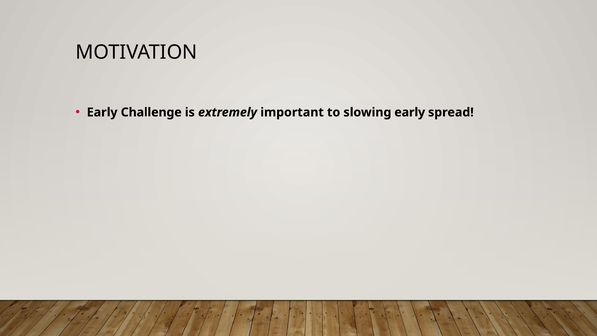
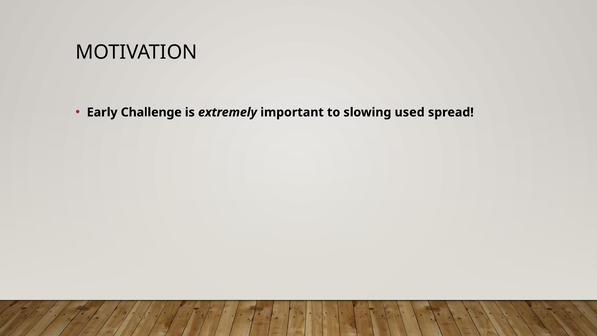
slowing early: early -> used
